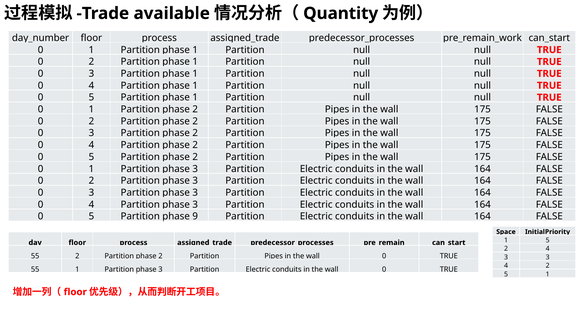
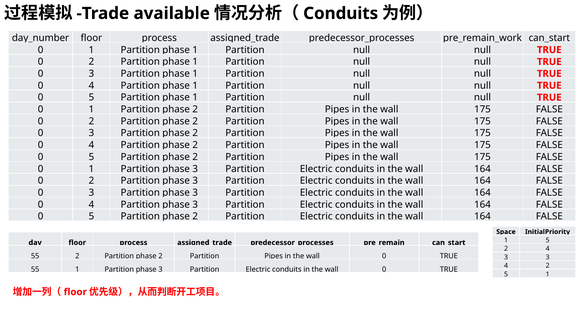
Quantity at (341, 13): Quantity -> Conduits
9 at (195, 217): 9 -> 2
